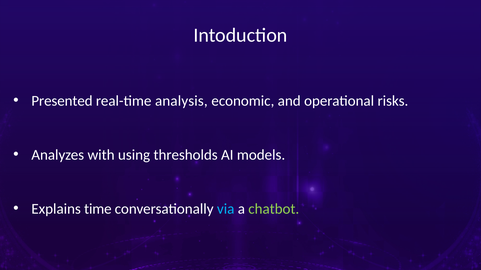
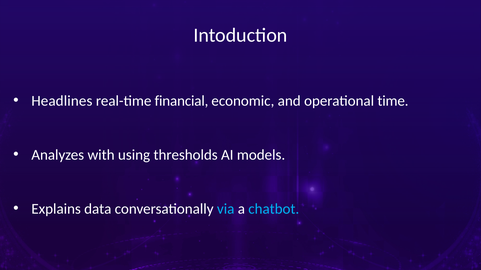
Presented: Presented -> Headlines
analysis: analysis -> financial
risks: risks -> time
time: time -> data
chatbot colour: light green -> light blue
